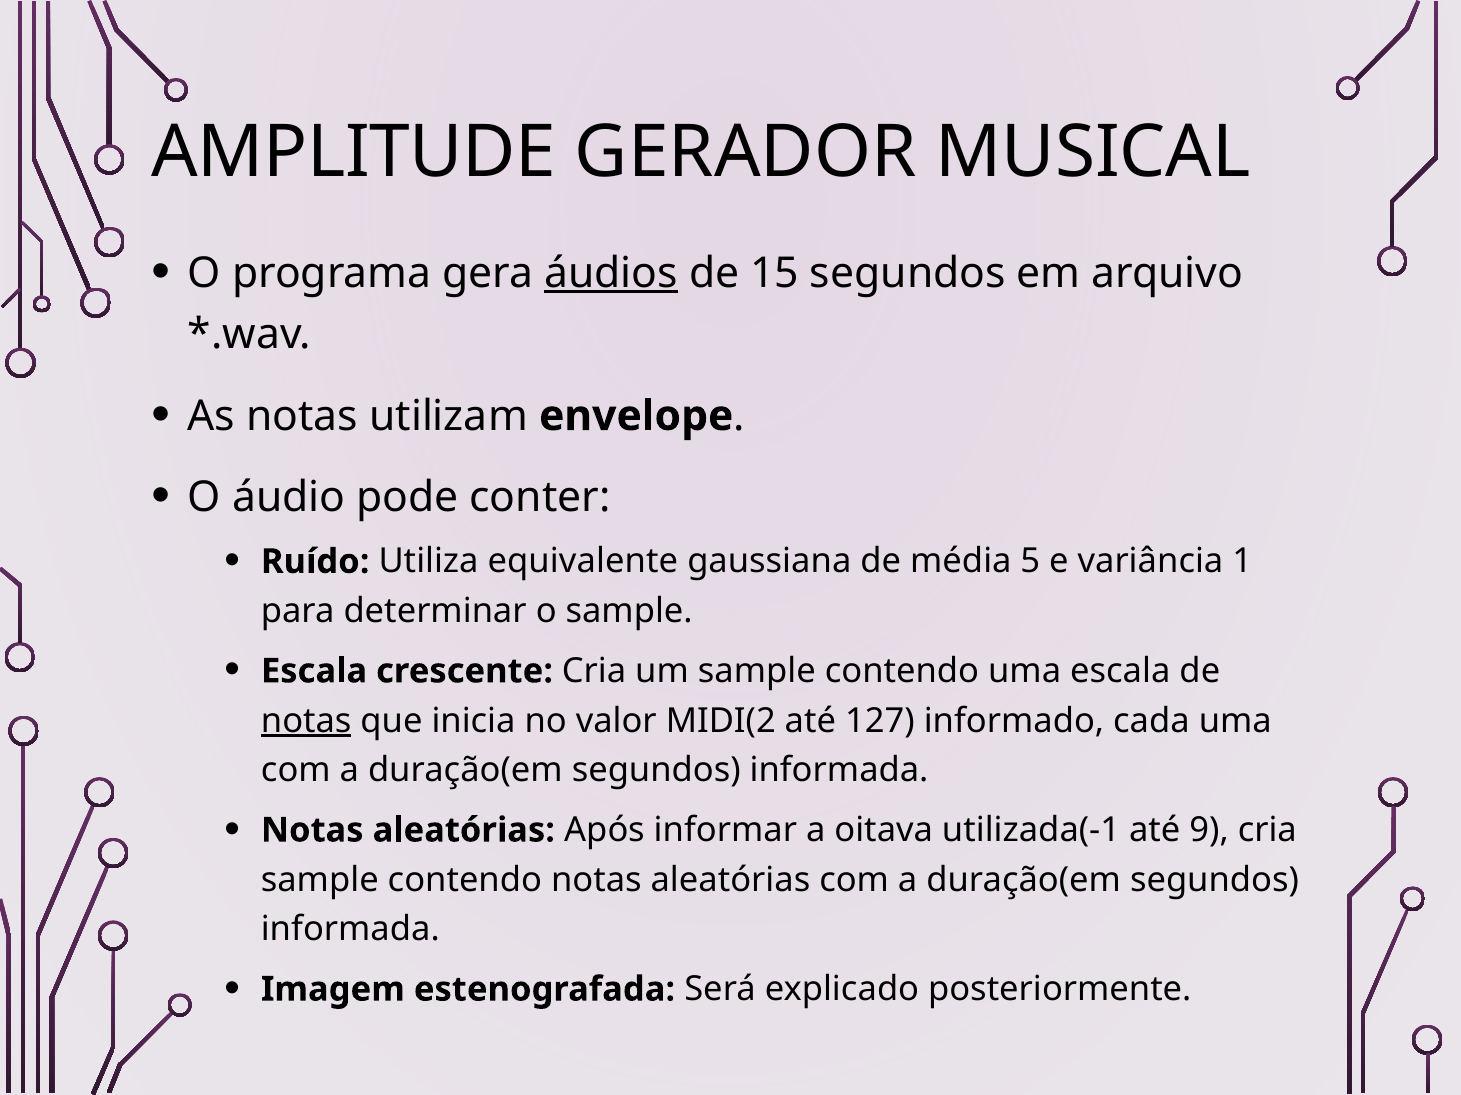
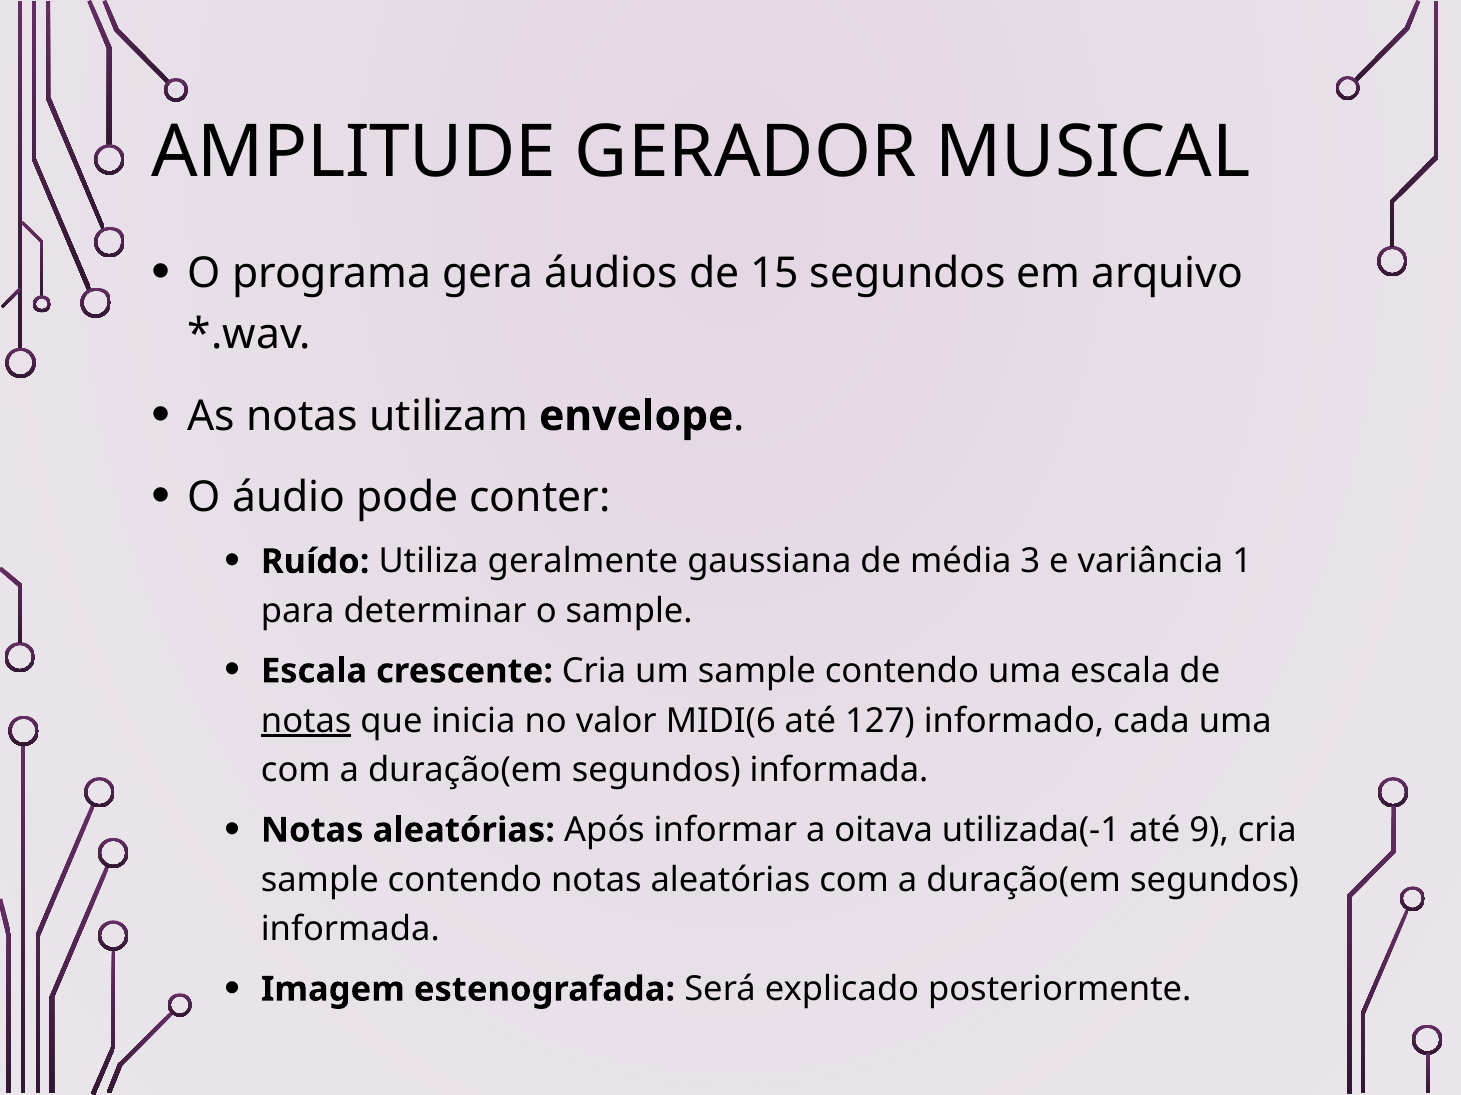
áudios underline: present -> none
equivalente: equivalente -> geralmente
5: 5 -> 3
MIDI(2: MIDI(2 -> MIDI(6
